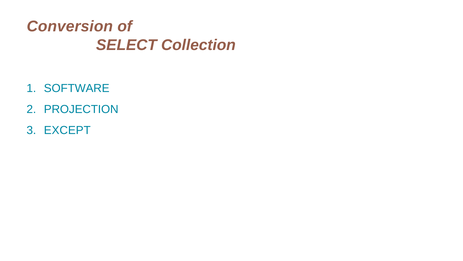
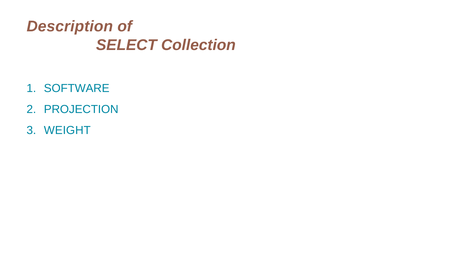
Conversion: Conversion -> Description
EXCEPT: EXCEPT -> WEIGHT
